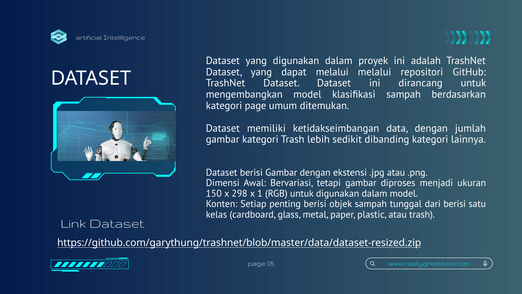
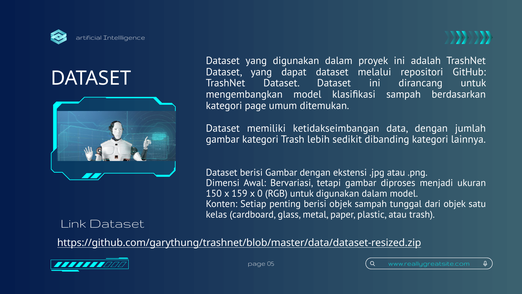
dapat melalui: melalui -> dataset
298: 298 -> 159
1: 1 -> 0
dari berisi: berisi -> objek
